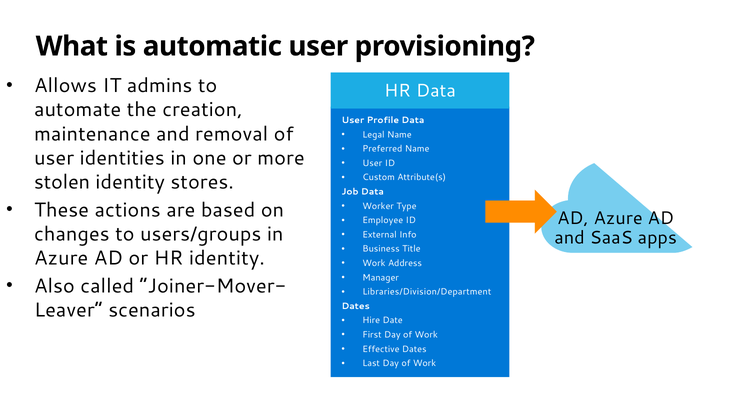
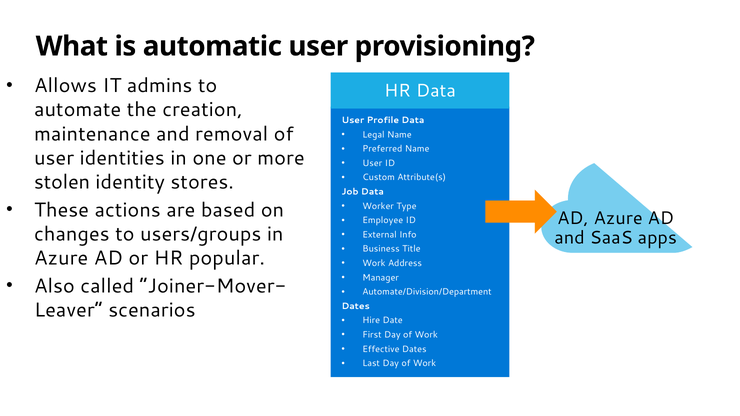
HR identity: identity -> popular
Libraries/Division/Department: Libraries/Division/Department -> Automate/Division/Department
